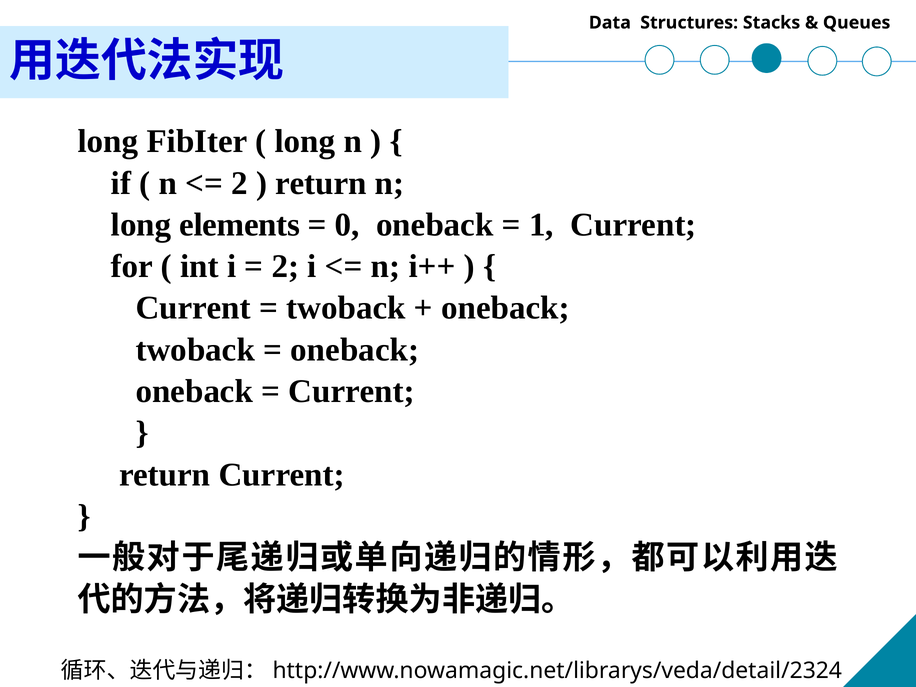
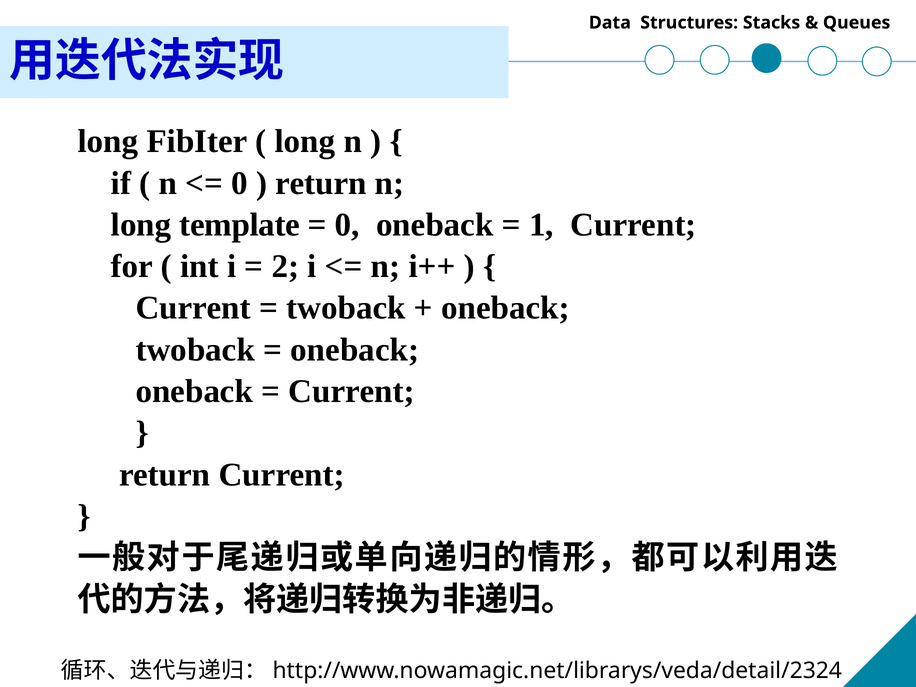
2 at (240, 183): 2 -> 0
elements: elements -> template
